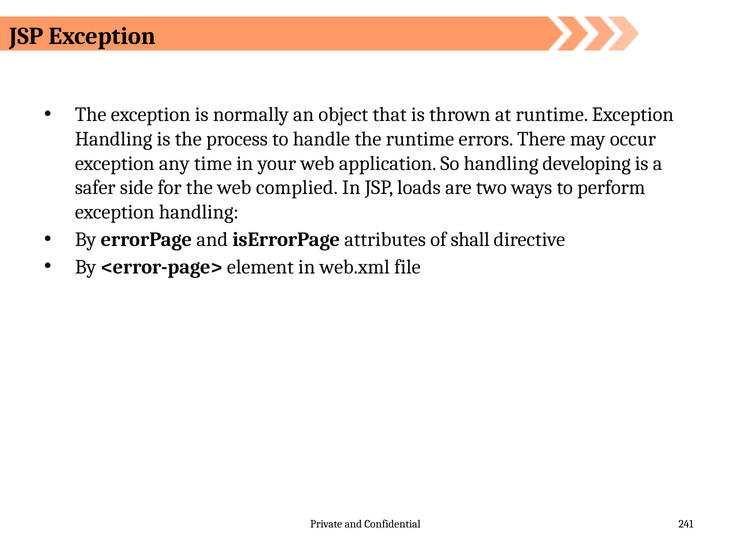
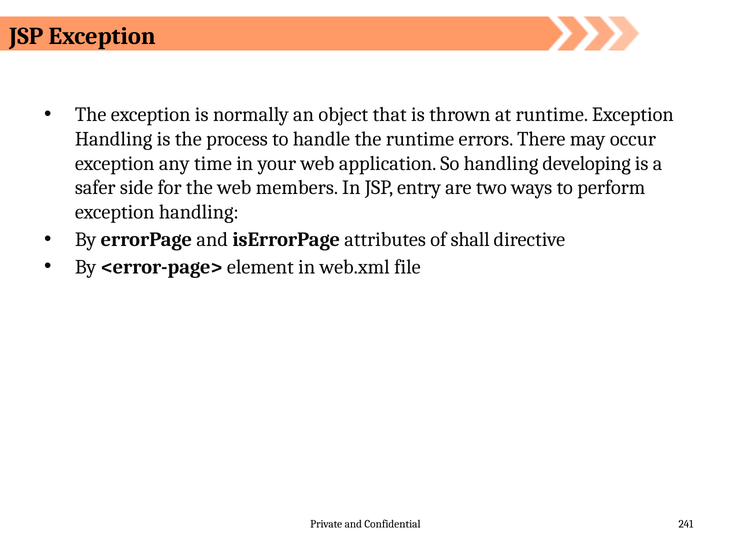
complied: complied -> members
loads: loads -> entry
